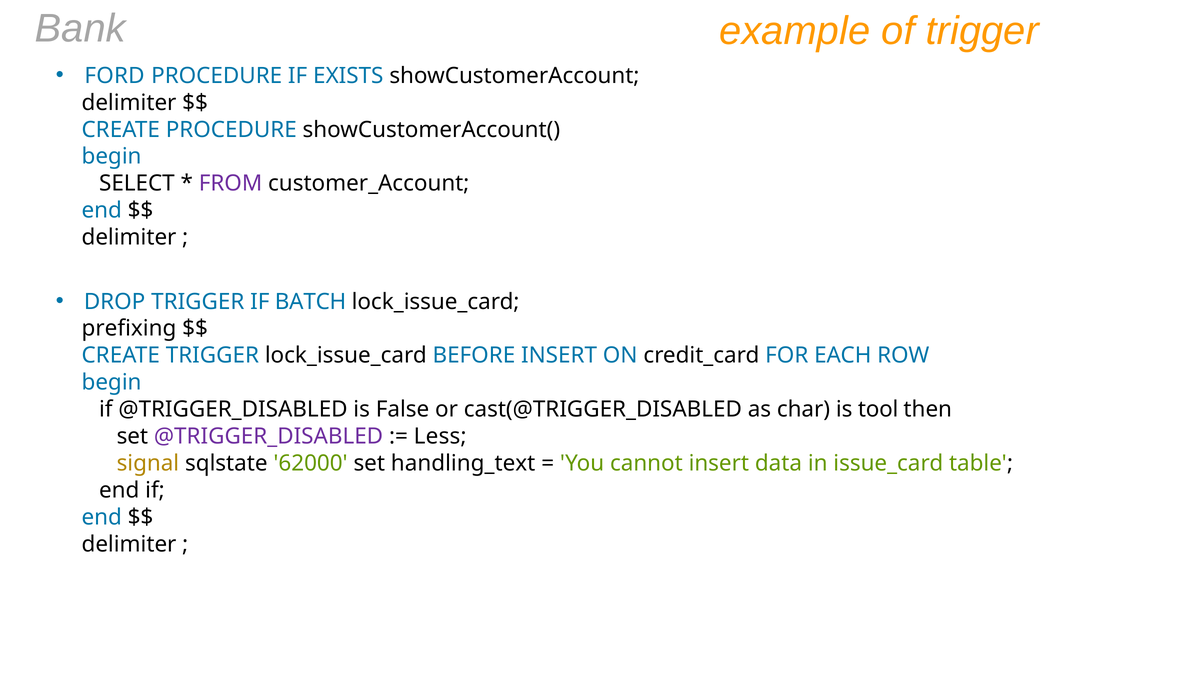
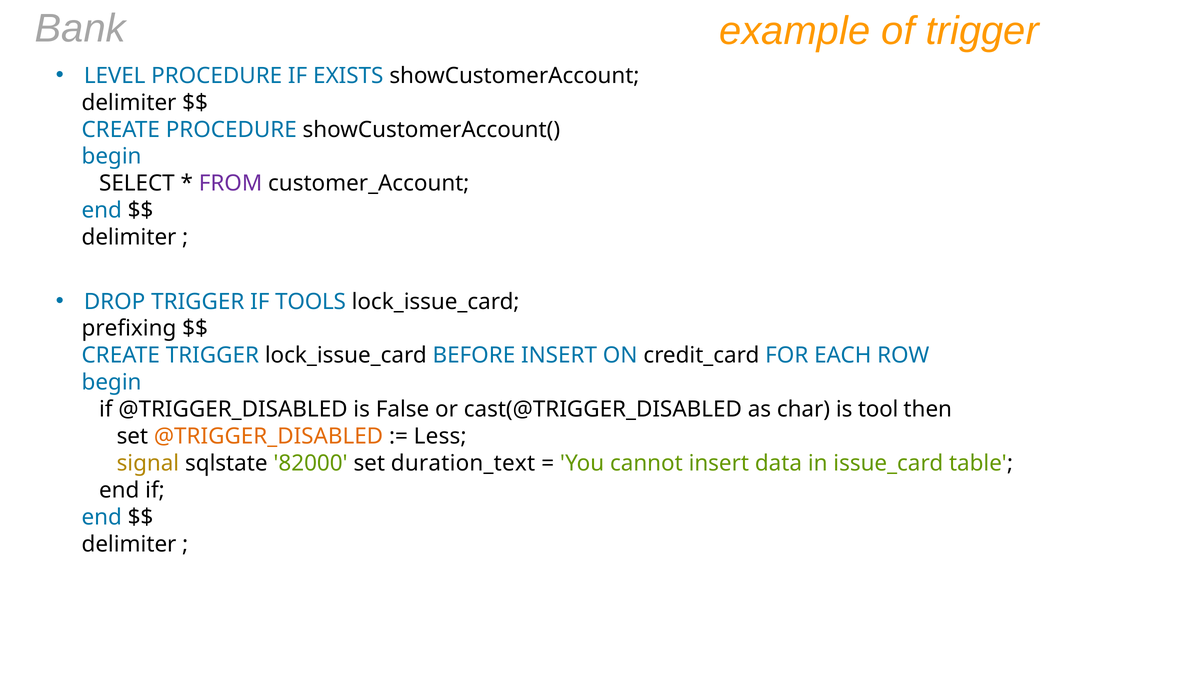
FORD: FORD -> LEVEL
BATCH: BATCH -> TOOLS
@TRIGGER_DISABLED at (269, 436) colour: purple -> orange
62000: 62000 -> 82000
handling_text: handling_text -> duration_text
